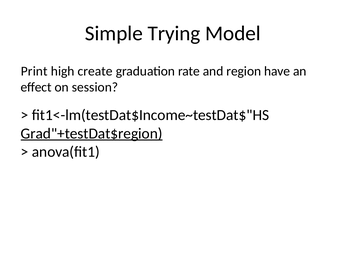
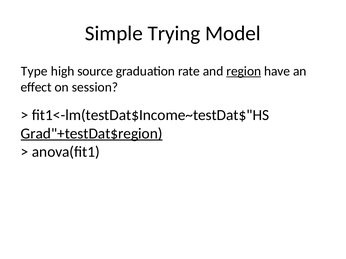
Print: Print -> Type
create: create -> source
region underline: none -> present
